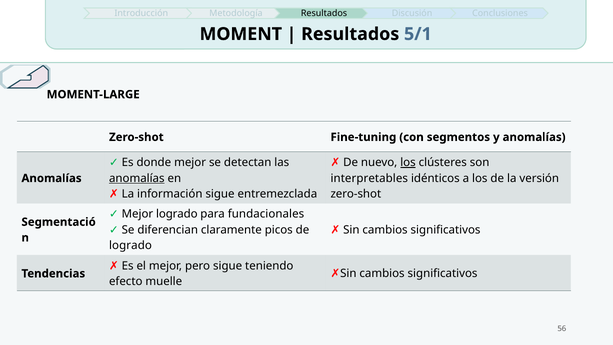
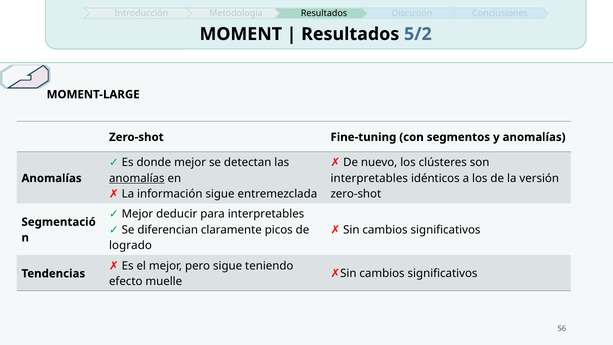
5/1: 5/1 -> 5/2
los at (408, 163) underline: present -> none
Mejor logrado: logrado -> deducir
para fundacionales: fundacionales -> interpretables
